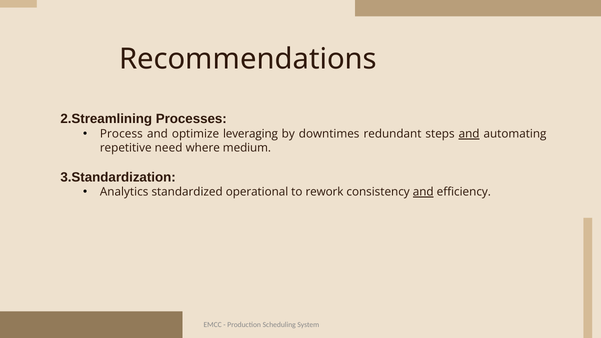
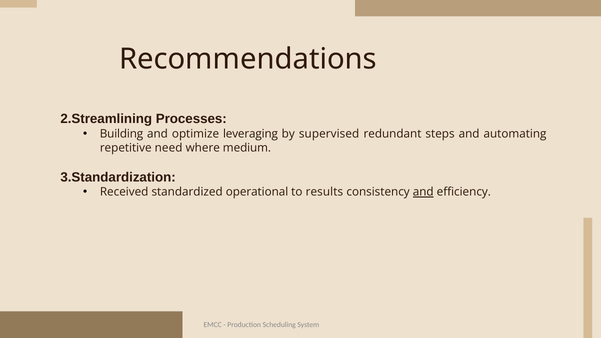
Process: Process -> Building
downtimes: downtimes -> supervised
and at (469, 134) underline: present -> none
Analytics: Analytics -> Received
rework: rework -> results
